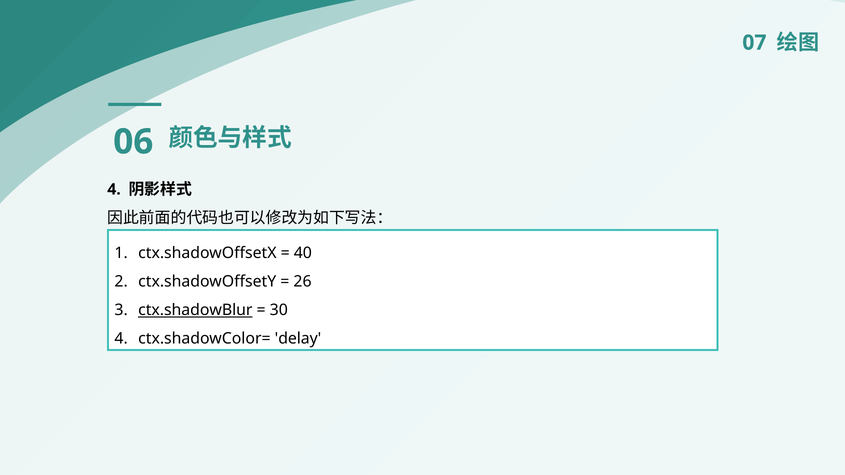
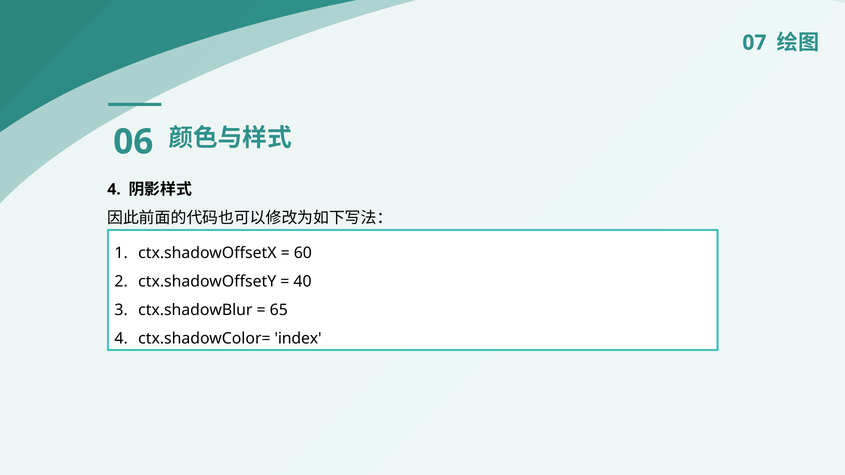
40: 40 -> 60
26: 26 -> 40
ctx.shadowBlur underline: present -> none
30: 30 -> 65
delay: delay -> index
